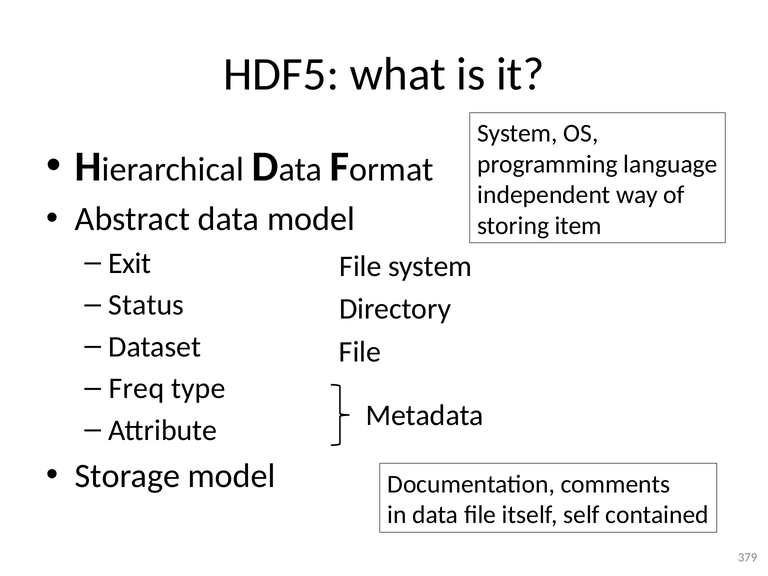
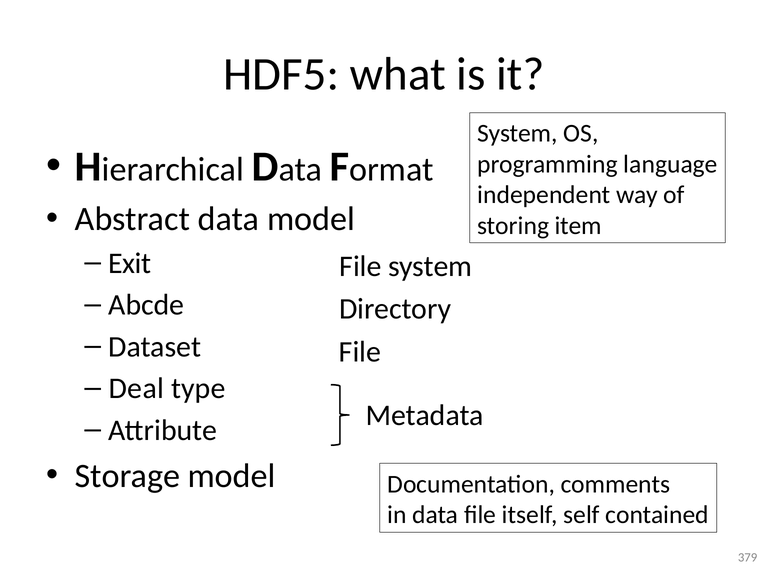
Status: Status -> Abcde
Freq: Freq -> Deal
